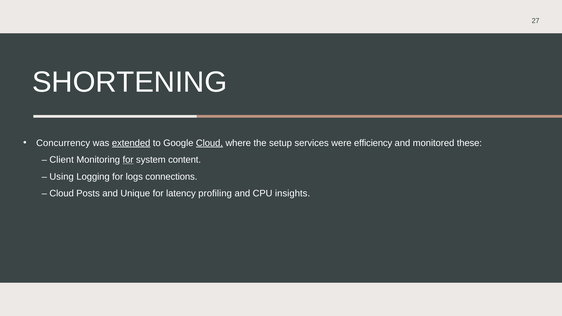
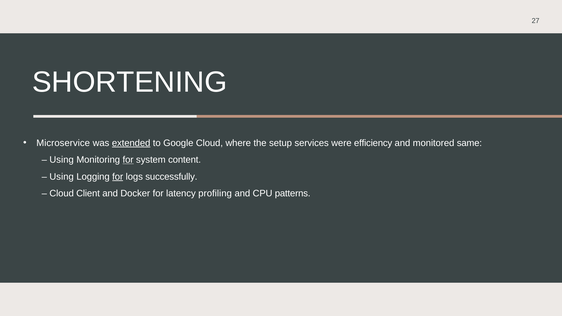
Concurrency: Concurrency -> Microservice
Cloud at (209, 143) underline: present -> none
these: these -> same
Client at (62, 160): Client -> Using
for at (118, 177) underline: none -> present
connections: connections -> successfully
Posts: Posts -> Client
Unique: Unique -> Docker
insights: insights -> patterns
